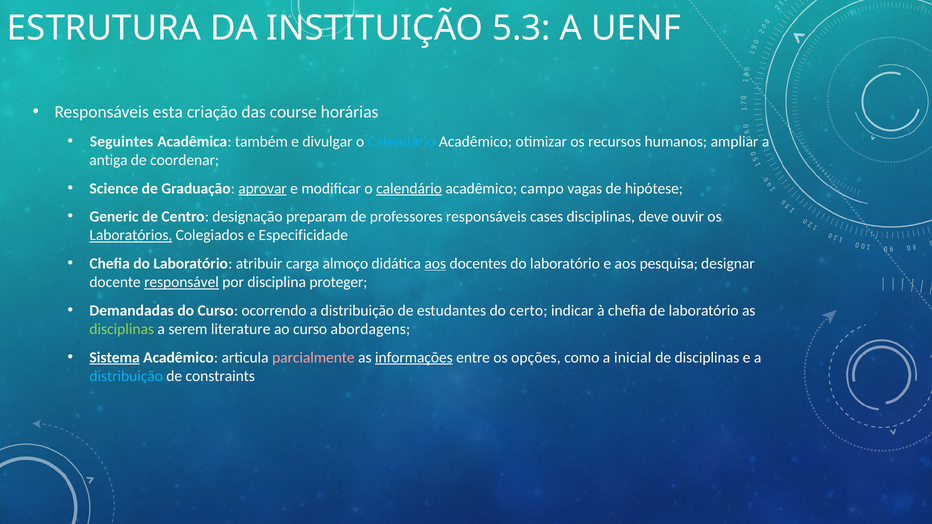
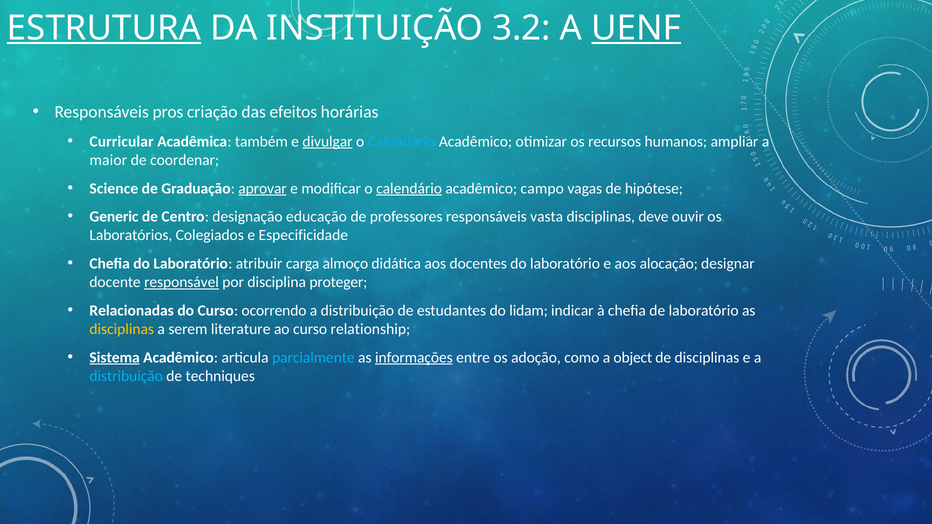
ESTRUTURA underline: none -> present
5.3: 5.3 -> 3.2
UENF underline: none -> present
esta: esta -> pros
course: course -> efeitos
Seguintes: Seguintes -> Curricular
divulgar underline: none -> present
antiga: antiga -> maior
preparam: preparam -> educação
cases: cases -> vasta
Laboratórios underline: present -> none
aos at (435, 264) underline: present -> none
pesquisa: pesquisa -> alocação
Demandadas: Demandadas -> Relacionadas
certo: certo -> lidam
disciplinas at (122, 329) colour: light green -> yellow
abordagens: abordagens -> relationship
parcialmente colour: pink -> light blue
opções: opções -> adoção
inicial: inicial -> object
constraints: constraints -> techniques
